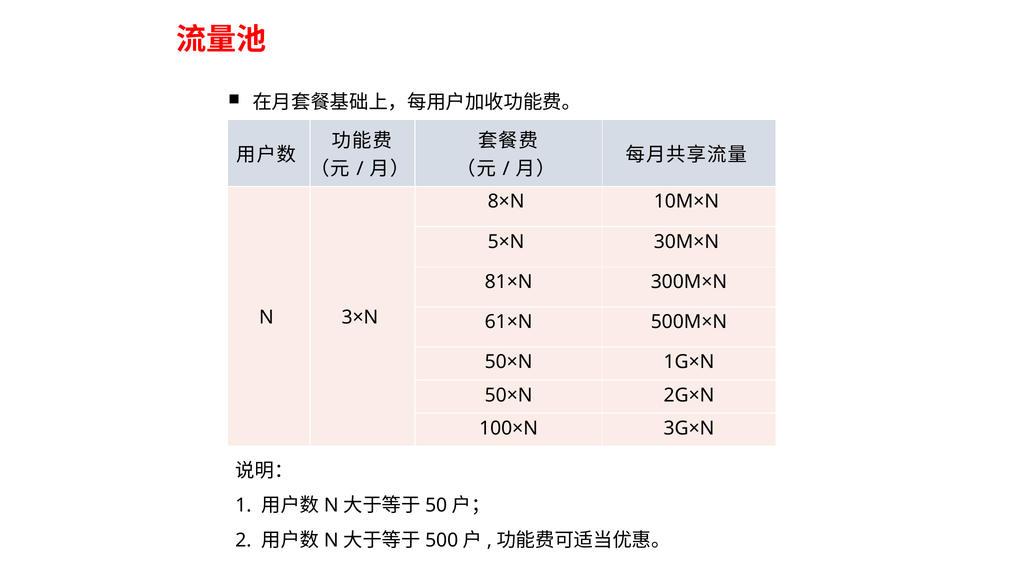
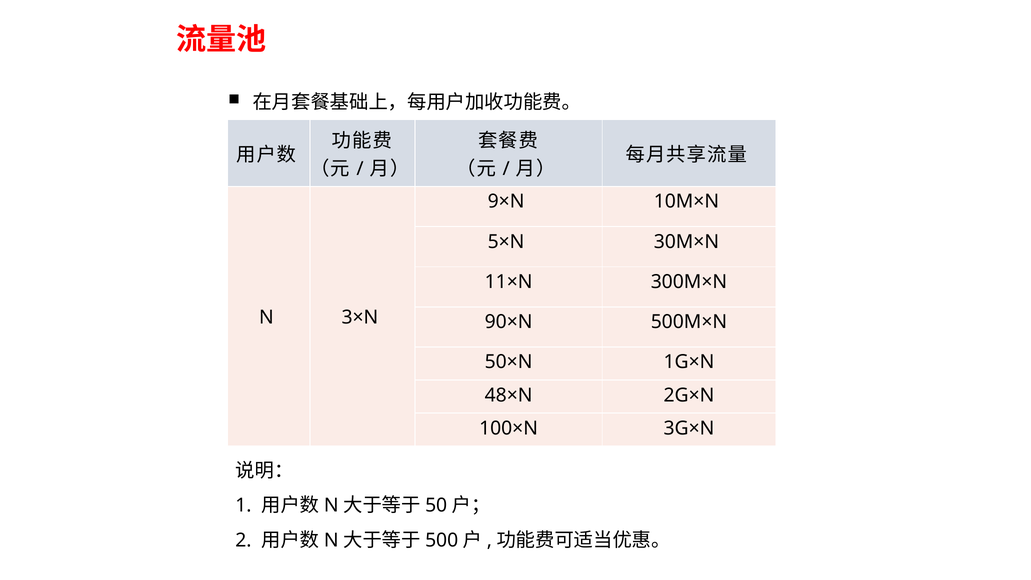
8×N: 8×N -> 9×N
81×N: 81×N -> 11×N
61×N: 61×N -> 90×N
50×N at (509, 395): 50×N -> 48×N
